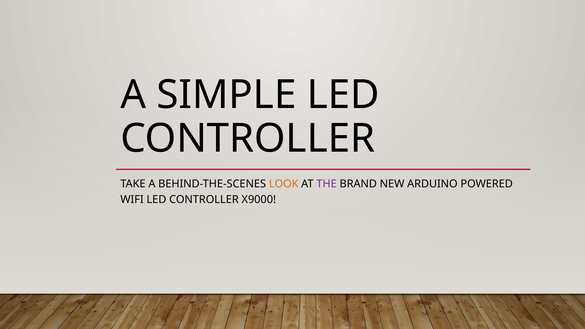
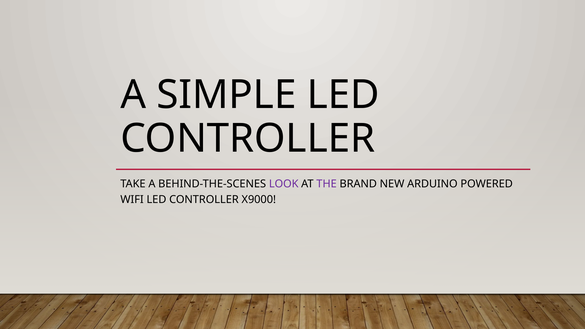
LOOK colour: orange -> purple
